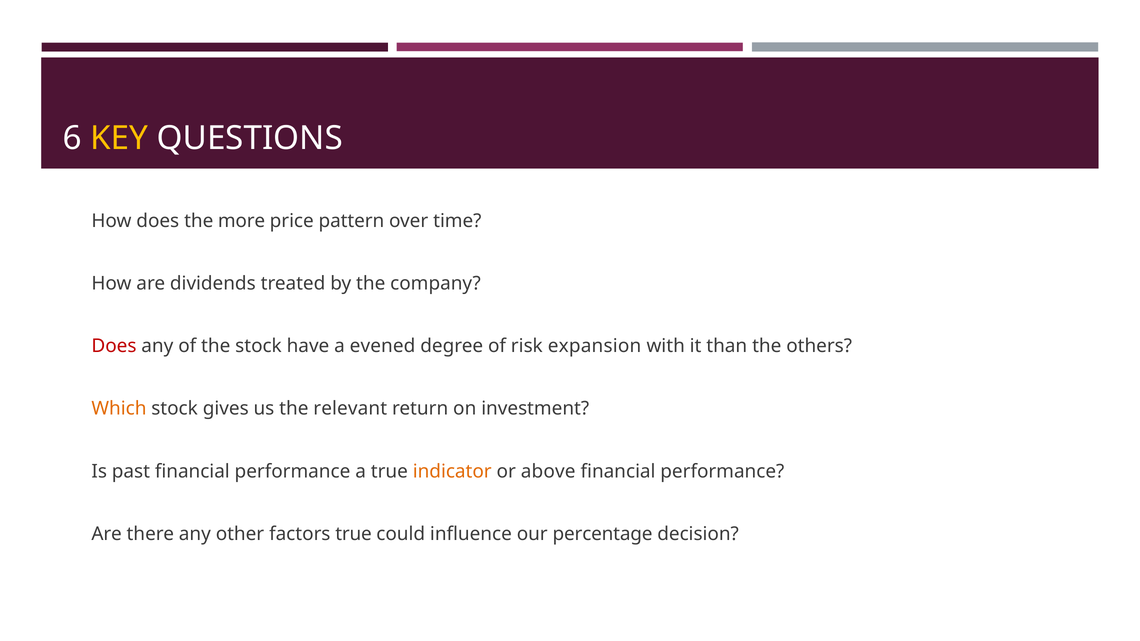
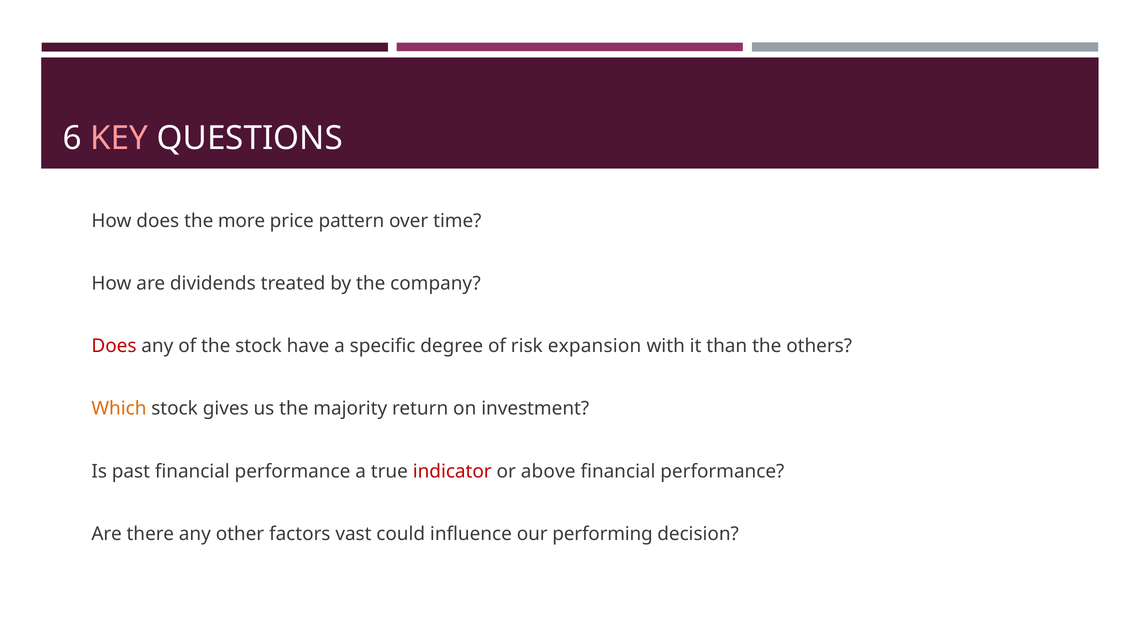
KEY colour: yellow -> pink
evened: evened -> specific
relevant: relevant -> majority
indicator colour: orange -> red
factors true: true -> vast
percentage: percentage -> performing
